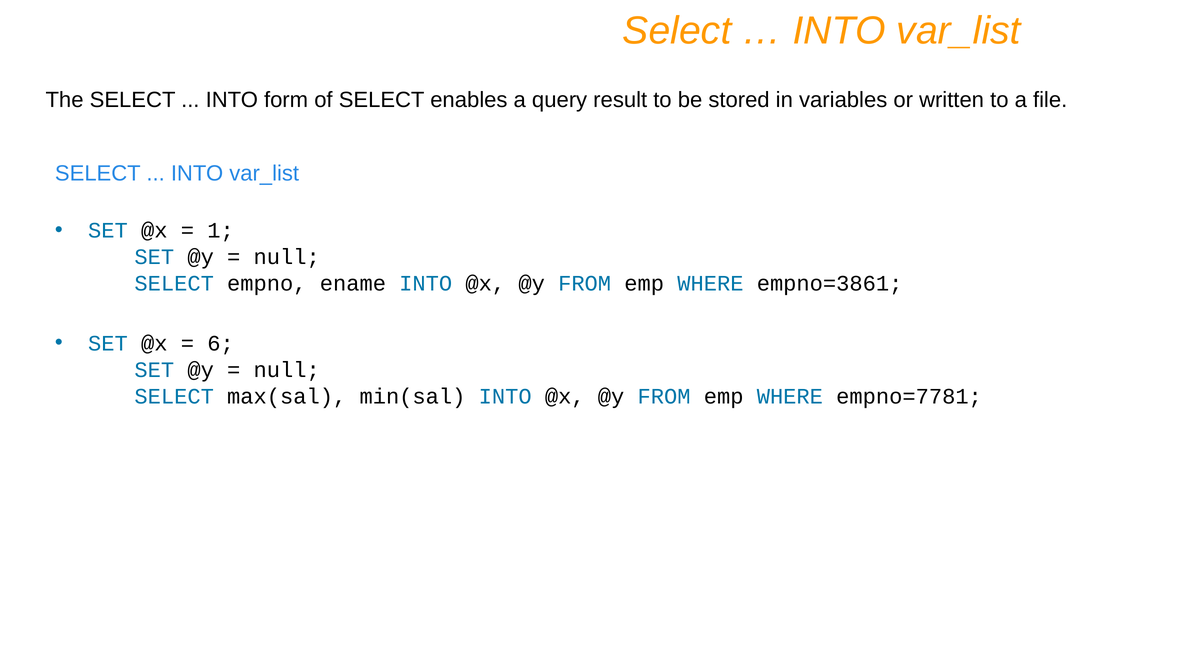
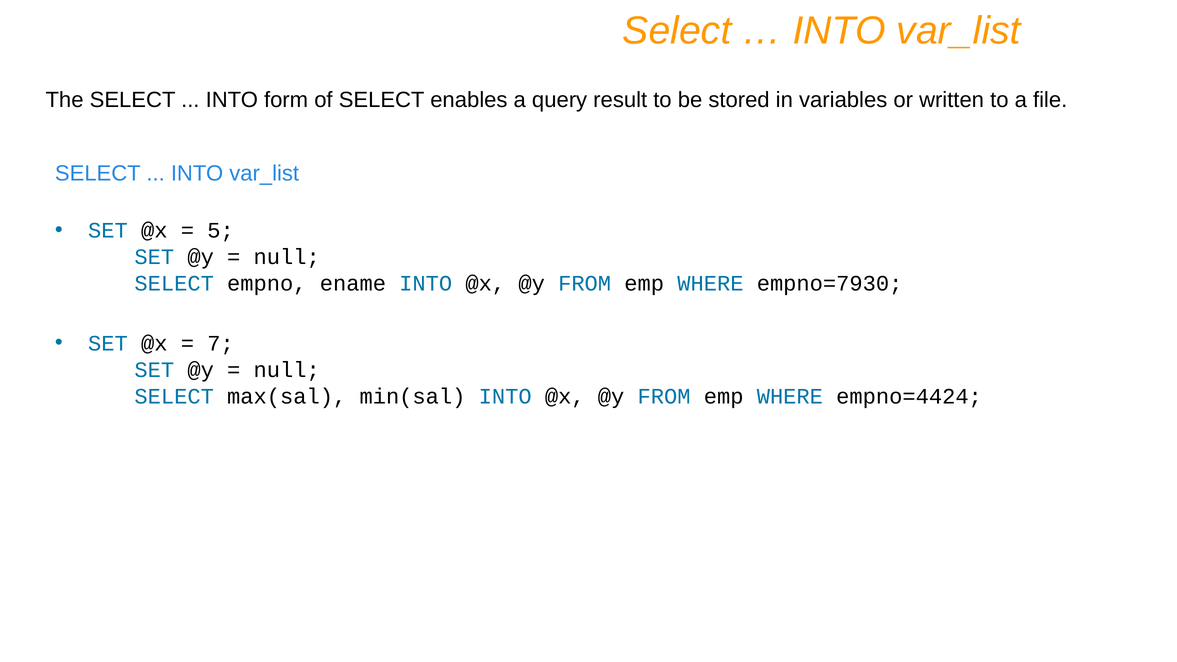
1: 1 -> 5
empno=3861: empno=3861 -> empno=7930
6: 6 -> 7
empno=7781: empno=7781 -> empno=4424
